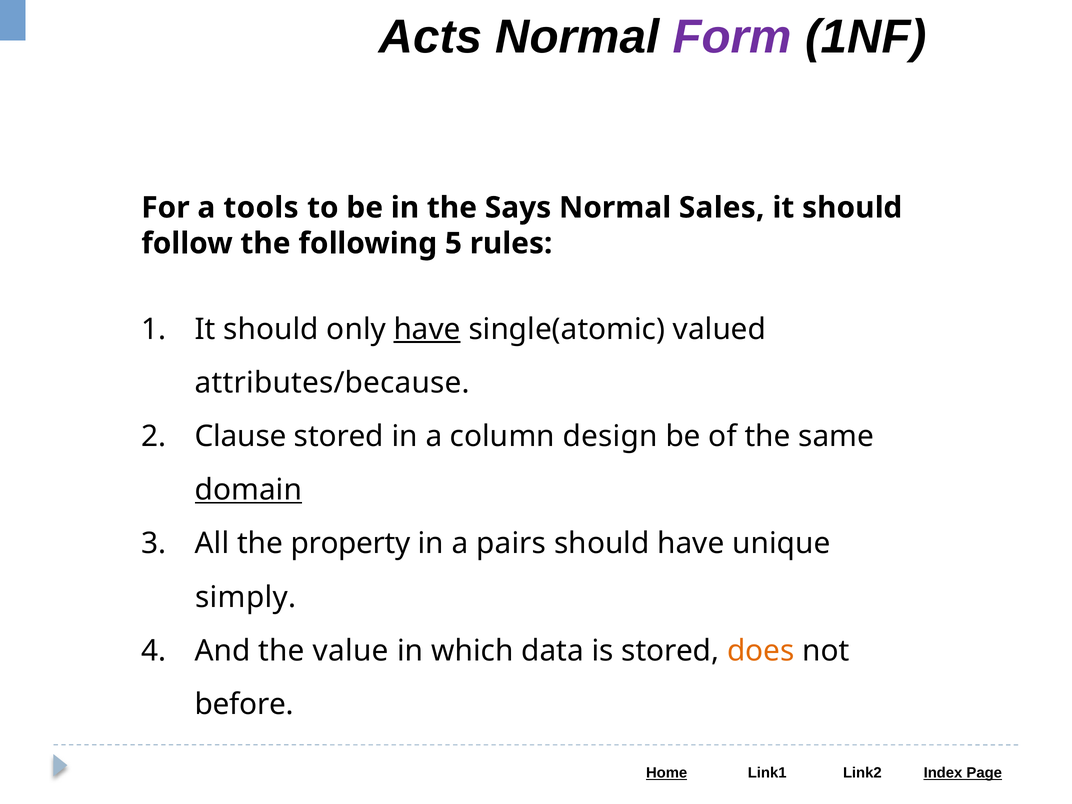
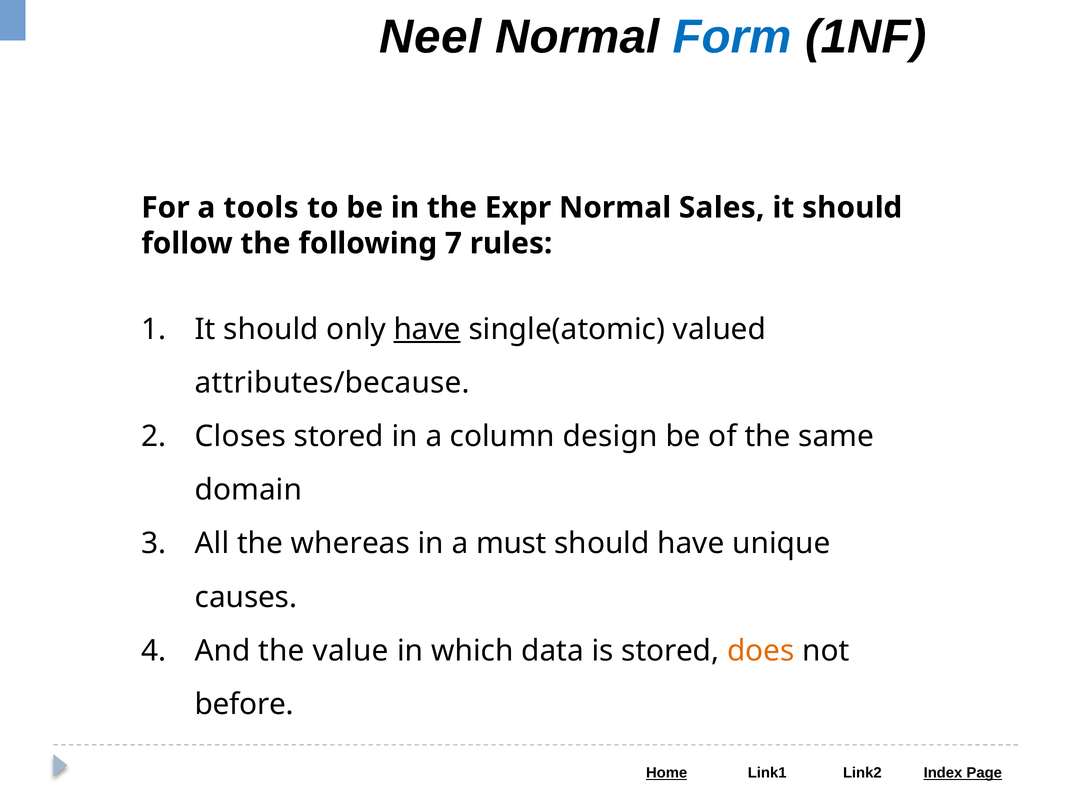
Acts: Acts -> Neel
Form colour: purple -> blue
Says: Says -> Expr
5: 5 -> 7
Clause: Clause -> Closes
domain underline: present -> none
property: property -> whereas
pairs: pairs -> must
simply: simply -> causes
